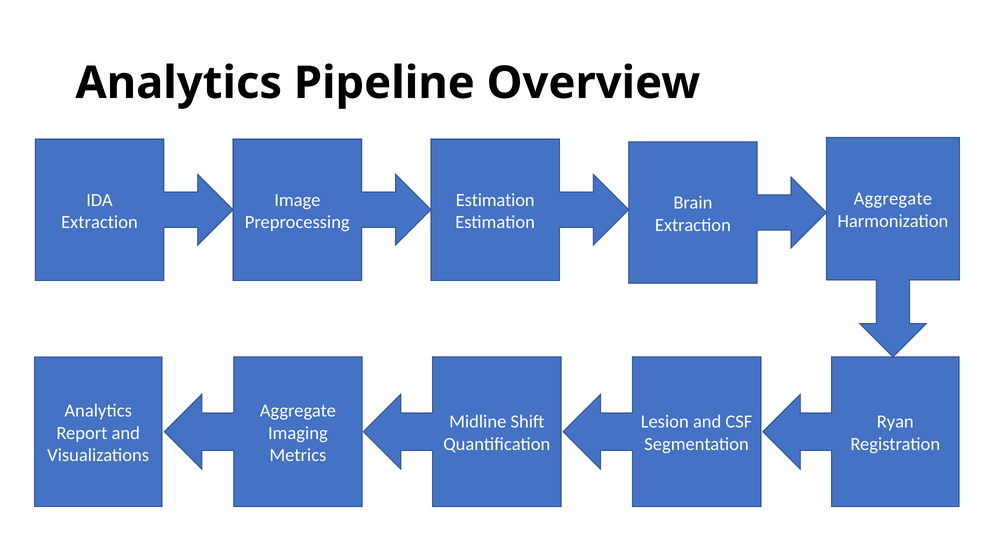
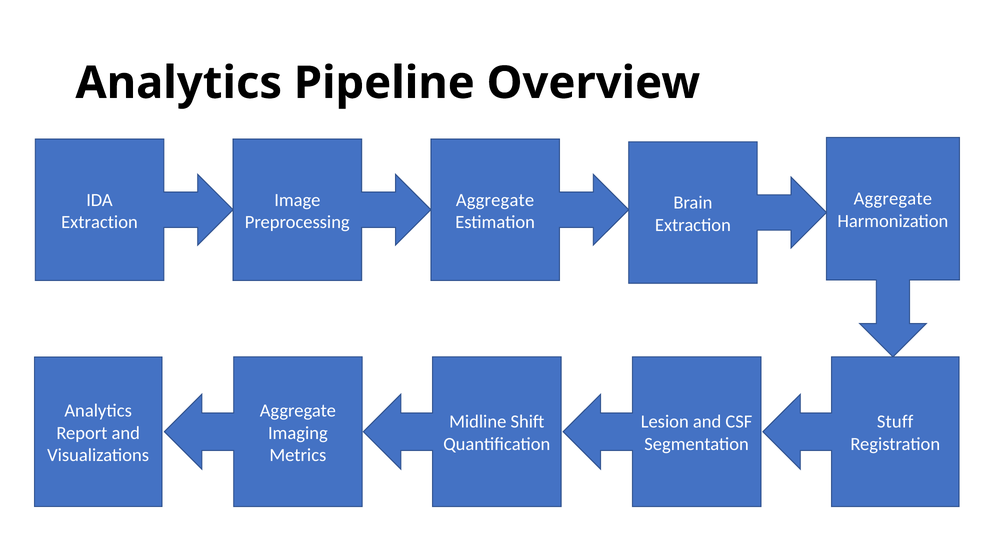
Estimation at (495, 200): Estimation -> Aggregate
Ryan: Ryan -> Stuff
